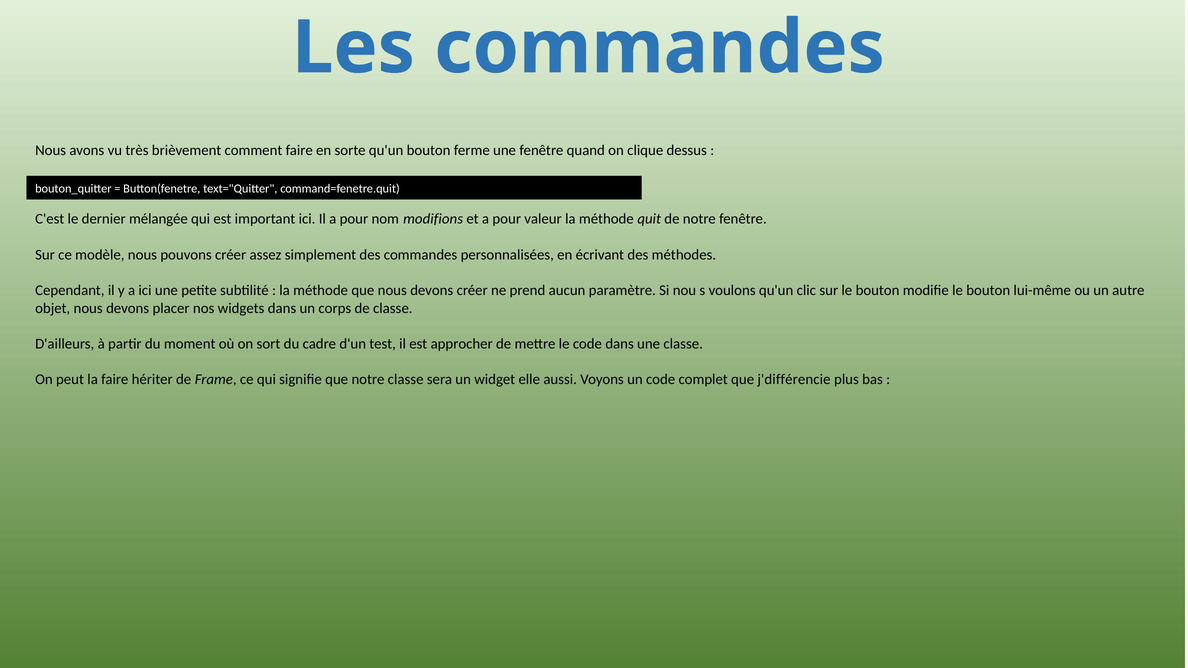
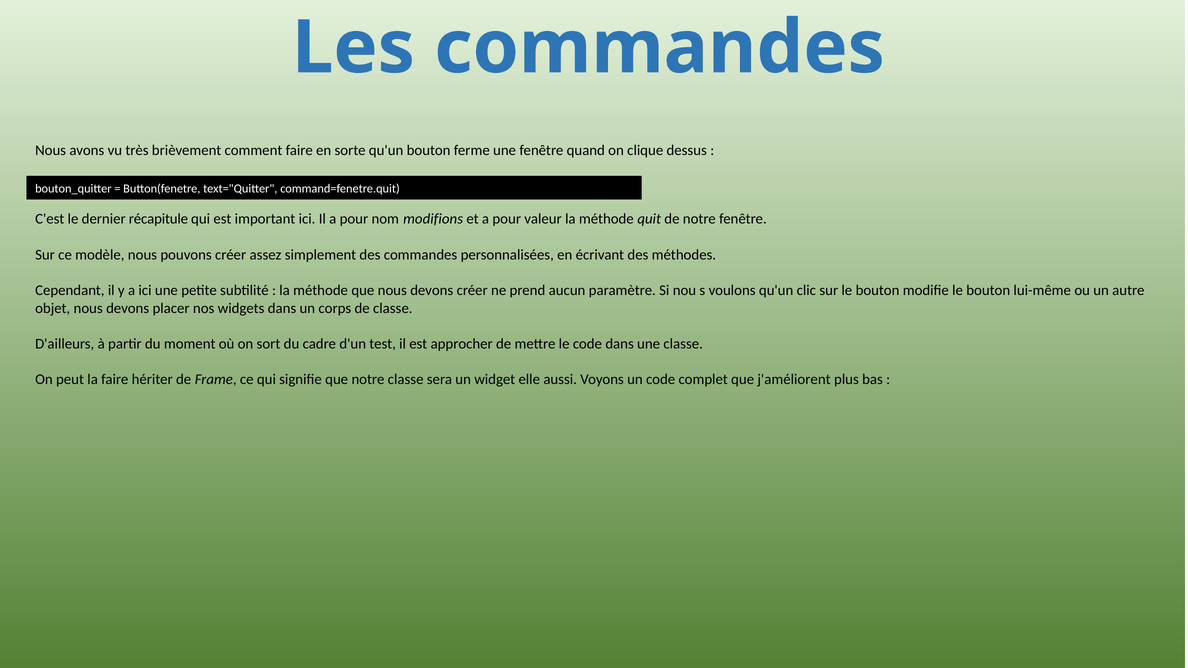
mélangée: mélangée -> récapitule
j'différencie: j'différencie -> j'améliorent
